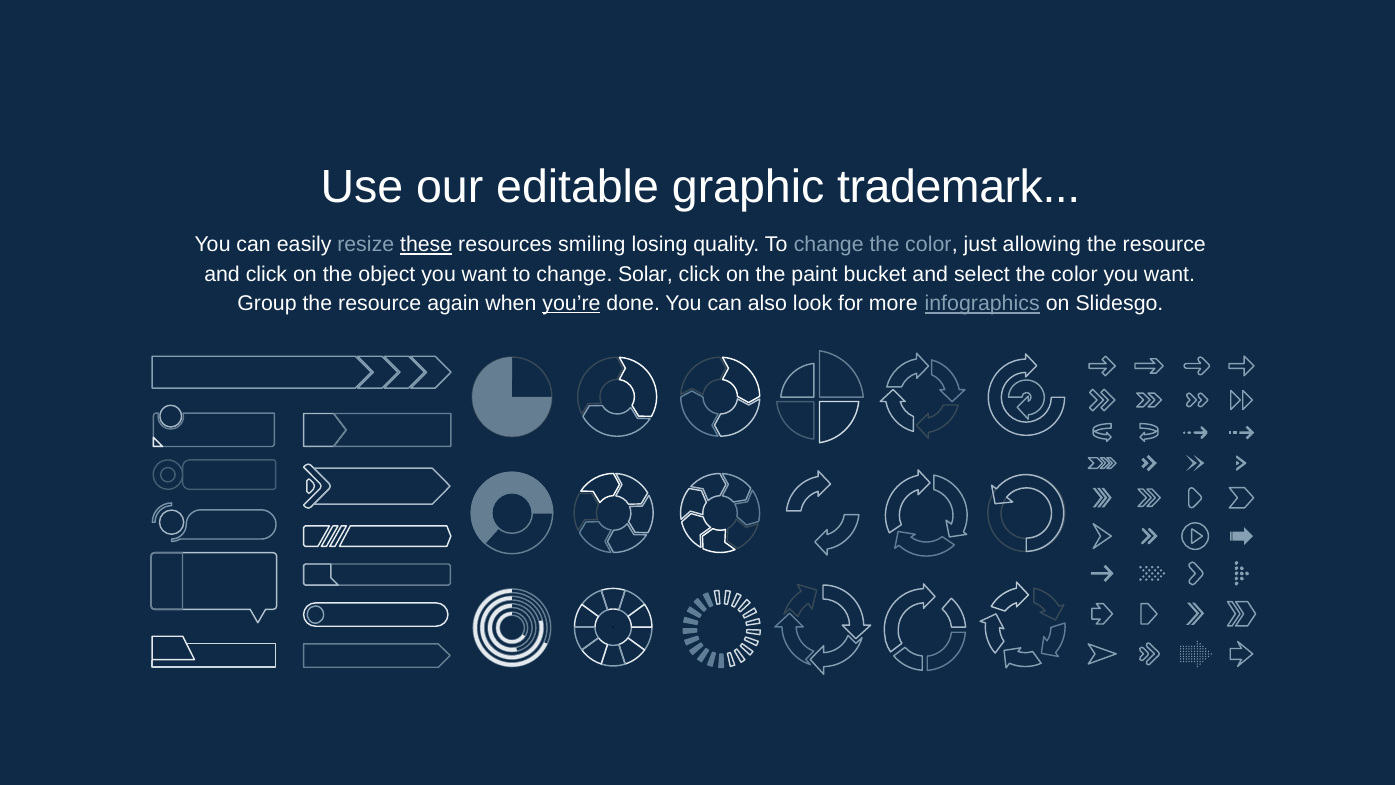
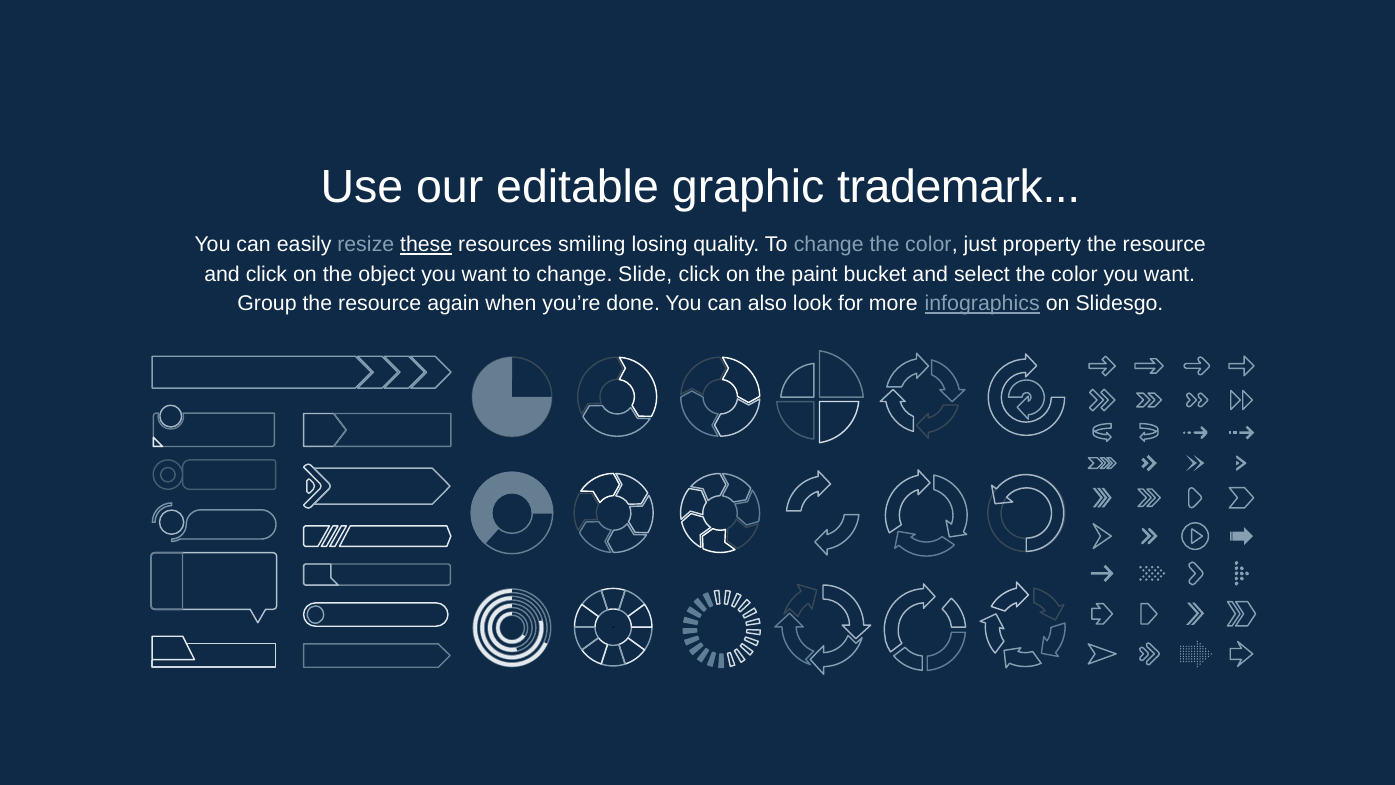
allowing: allowing -> property
Solar: Solar -> Slide
you’re underline: present -> none
